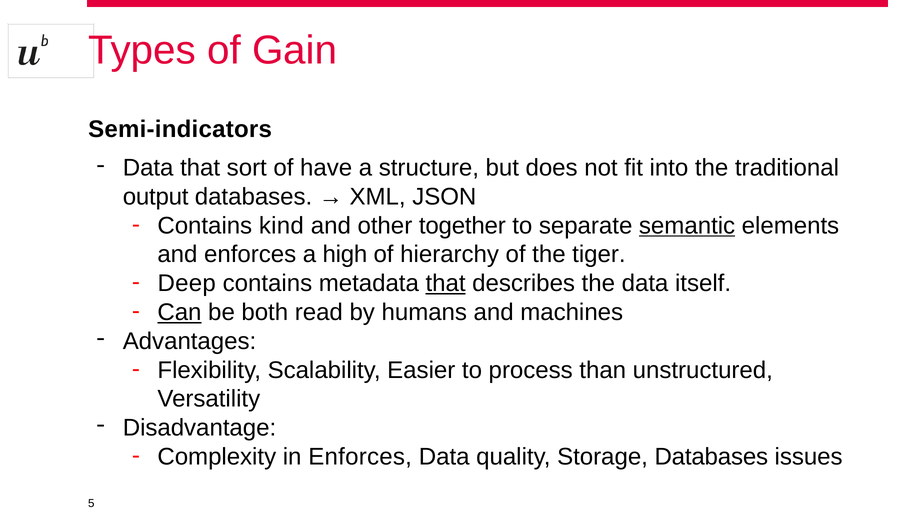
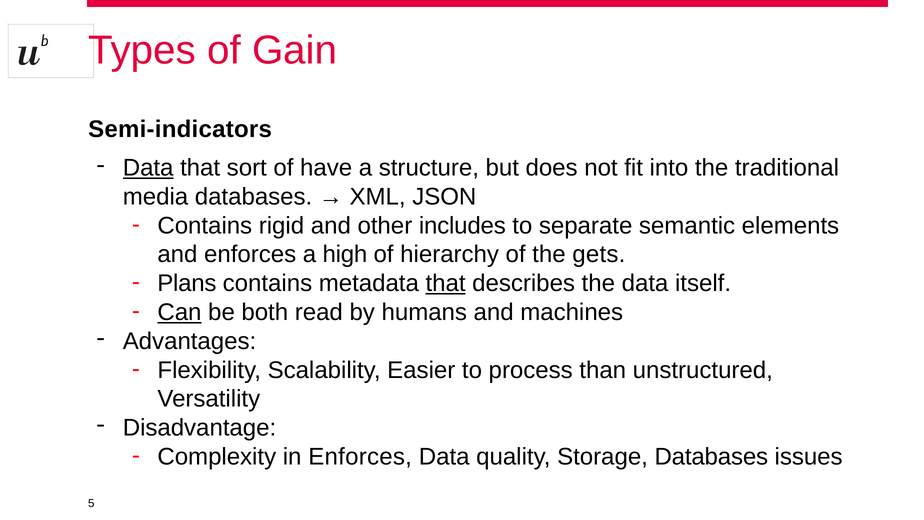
Data at (148, 168) underline: none -> present
output: output -> media
kind: kind -> rigid
together: together -> includes
semantic underline: present -> none
tiger: tiger -> gets
Deep: Deep -> Plans
